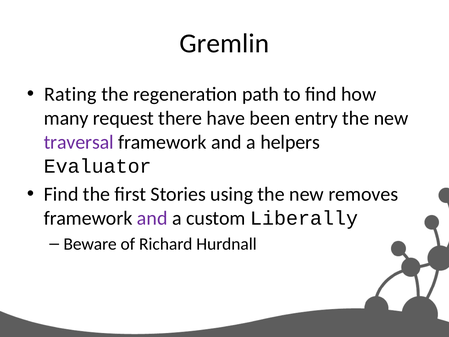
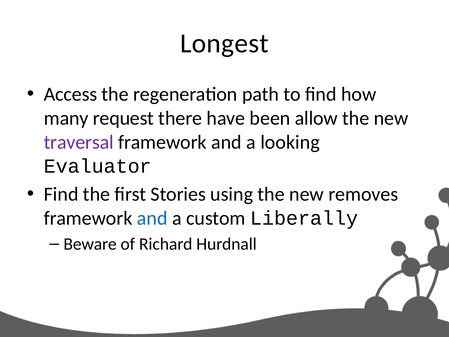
Gremlin: Gremlin -> Longest
Rating: Rating -> Access
entry: entry -> allow
helpers: helpers -> looking
and at (152, 218) colour: purple -> blue
